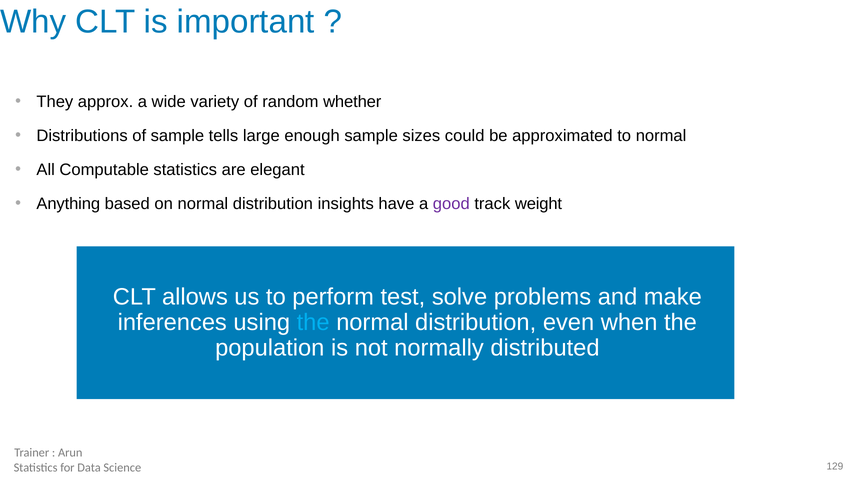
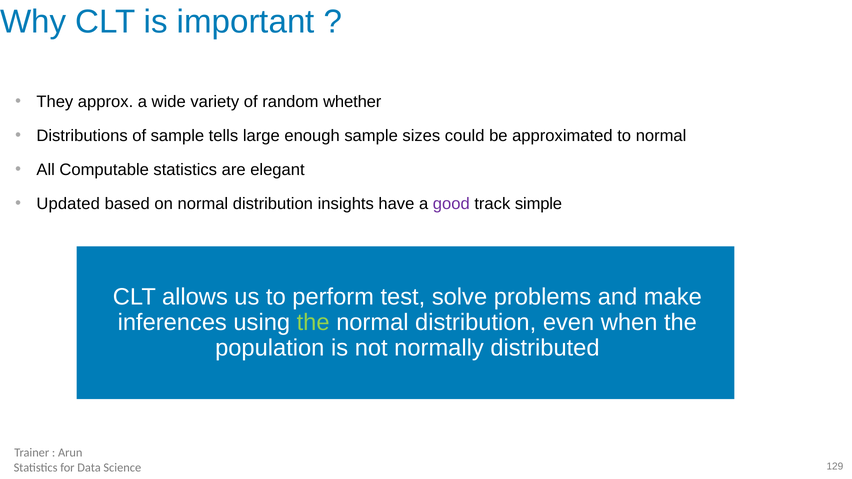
Anything: Anything -> Updated
weight: weight -> simple
the at (313, 323) colour: light blue -> light green
